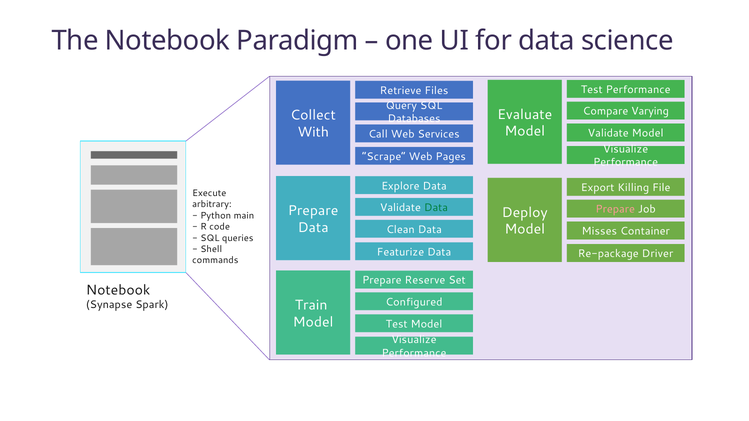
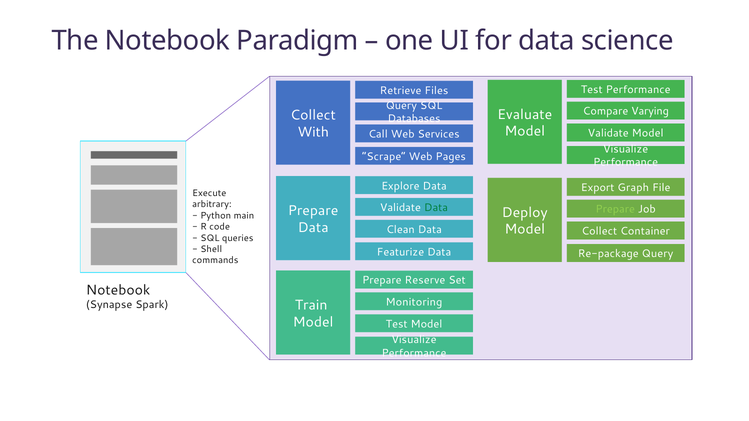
Killing: Killing -> Graph
Prepare at (615, 210) colour: pink -> light green
Misses at (599, 231): Misses -> Collect
Re-package Driver: Driver -> Query
Configured: Configured -> Monitoring
